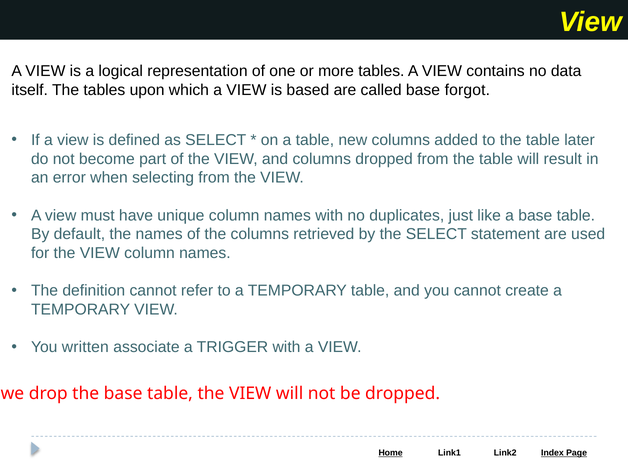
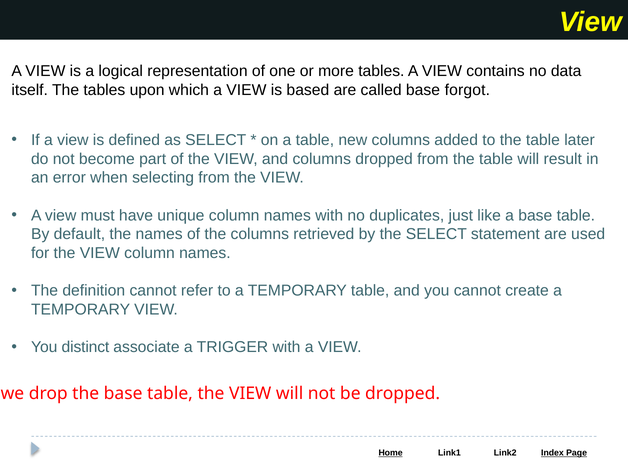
written: written -> distinct
